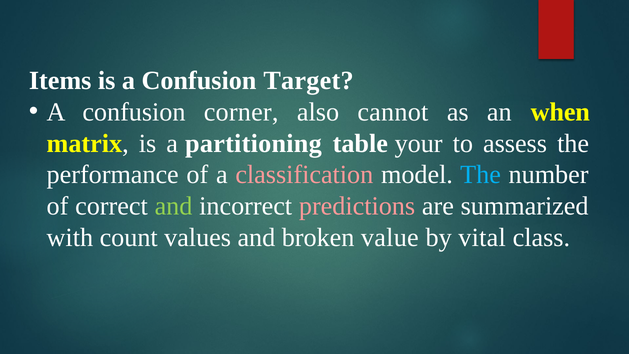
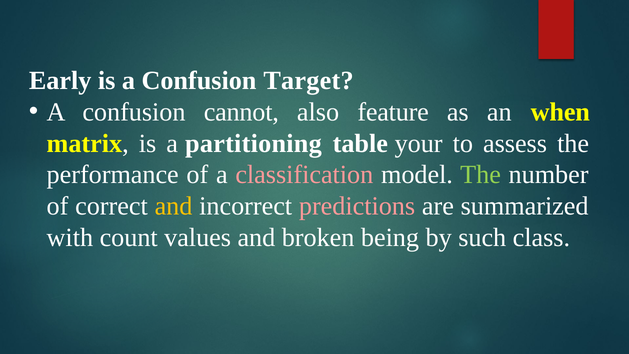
Items: Items -> Early
corner: corner -> cannot
cannot: cannot -> feature
The at (481, 175) colour: light blue -> light green
and at (174, 206) colour: light green -> yellow
value: value -> being
vital: vital -> such
